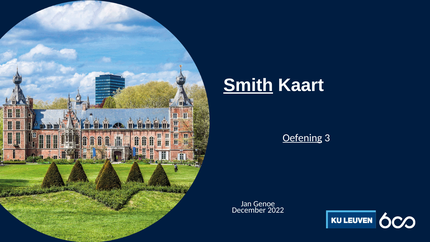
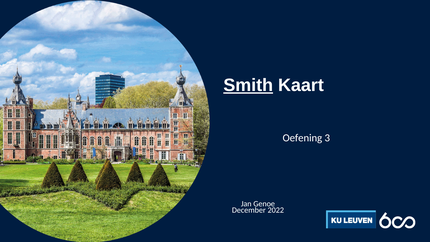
Oefening underline: present -> none
